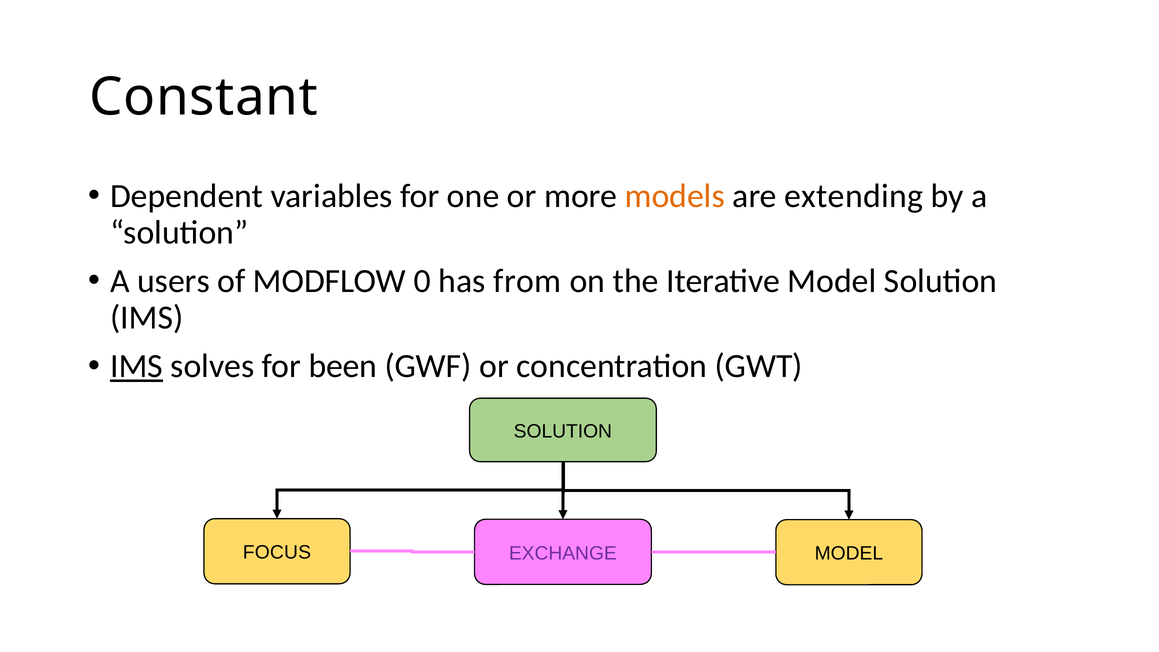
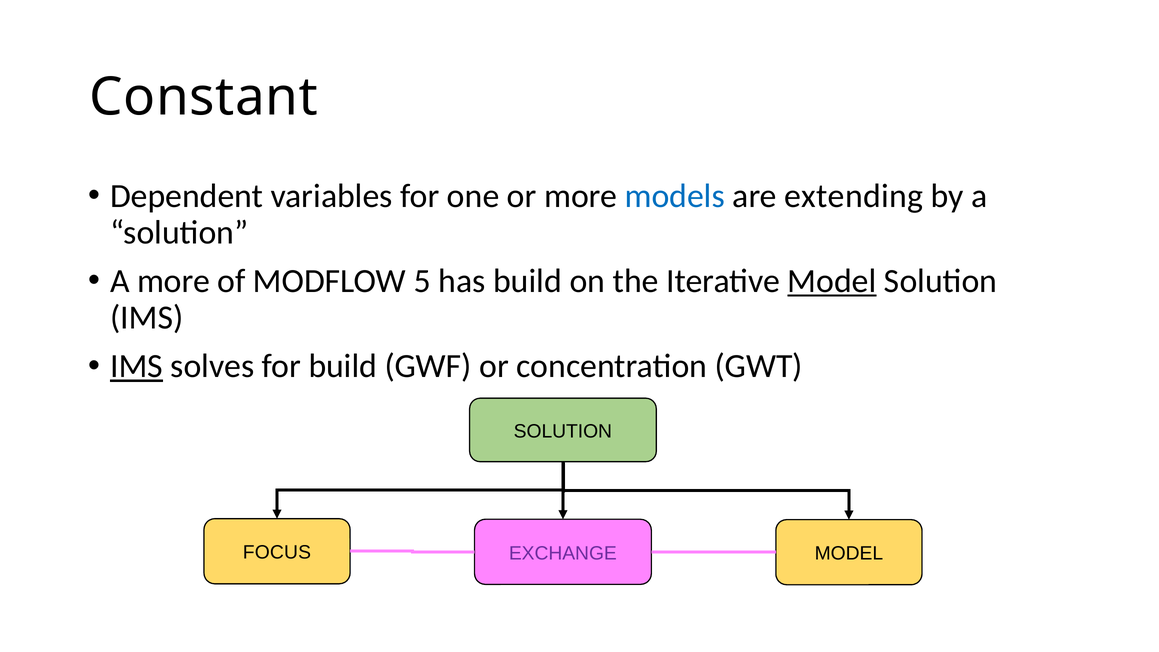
models colour: orange -> blue
A users: users -> more
0: 0 -> 5
has from: from -> build
Model at (832, 281) underline: none -> present
for been: been -> build
